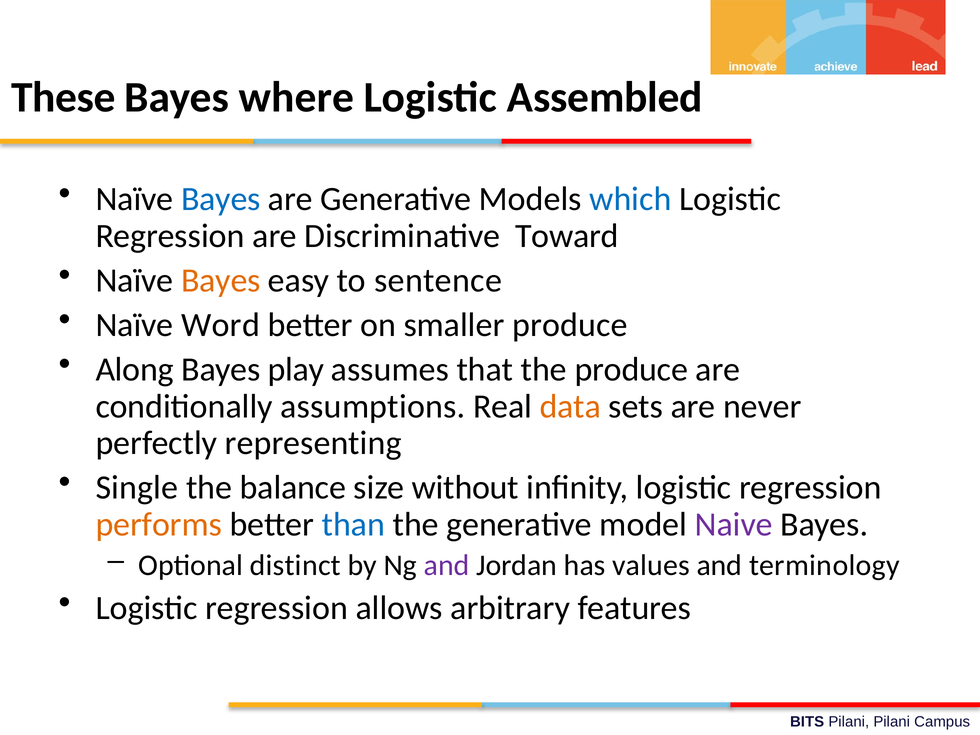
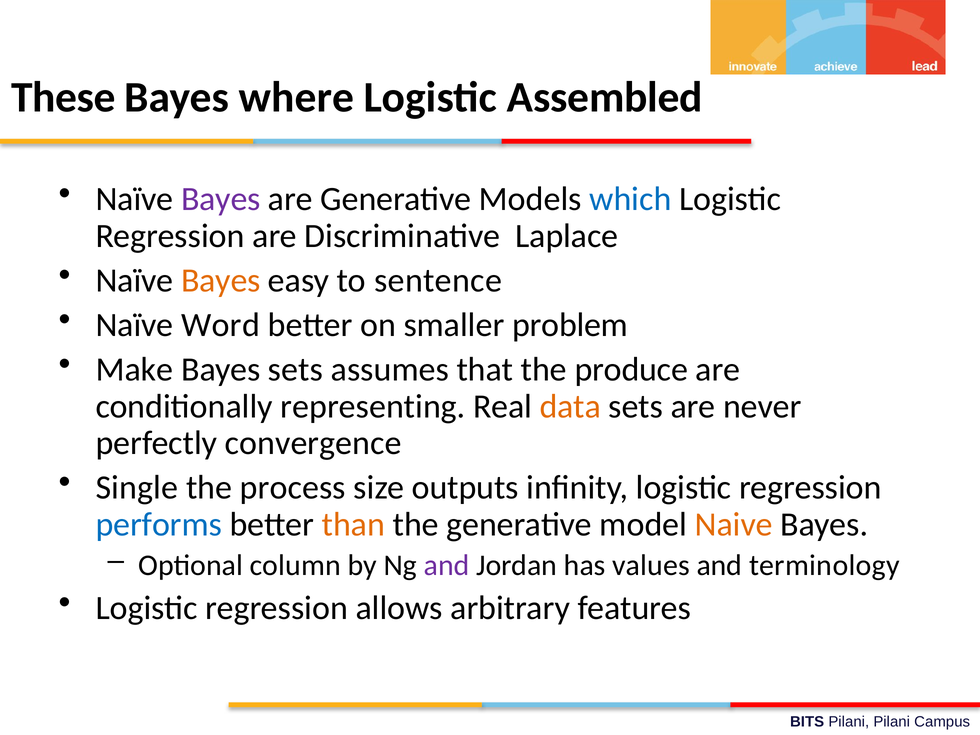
Bayes at (221, 199) colour: blue -> purple
Toward: Toward -> Laplace
smaller produce: produce -> problem
Along: Along -> Make
Bayes play: play -> sets
assumptions: assumptions -> representing
representing: representing -> convergence
balance: balance -> process
without: without -> outputs
performs colour: orange -> blue
than colour: blue -> orange
Naive colour: purple -> orange
distinct: distinct -> column
